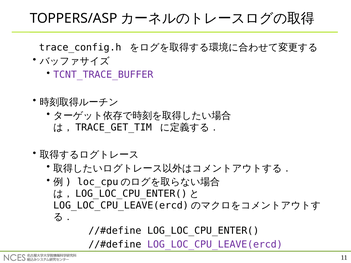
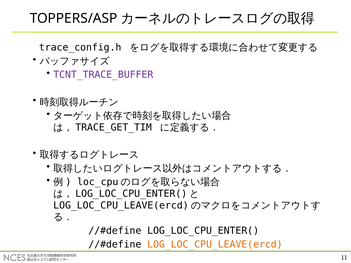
LOG_LOC_CPU_LEAVE(ercd colour: purple -> orange
